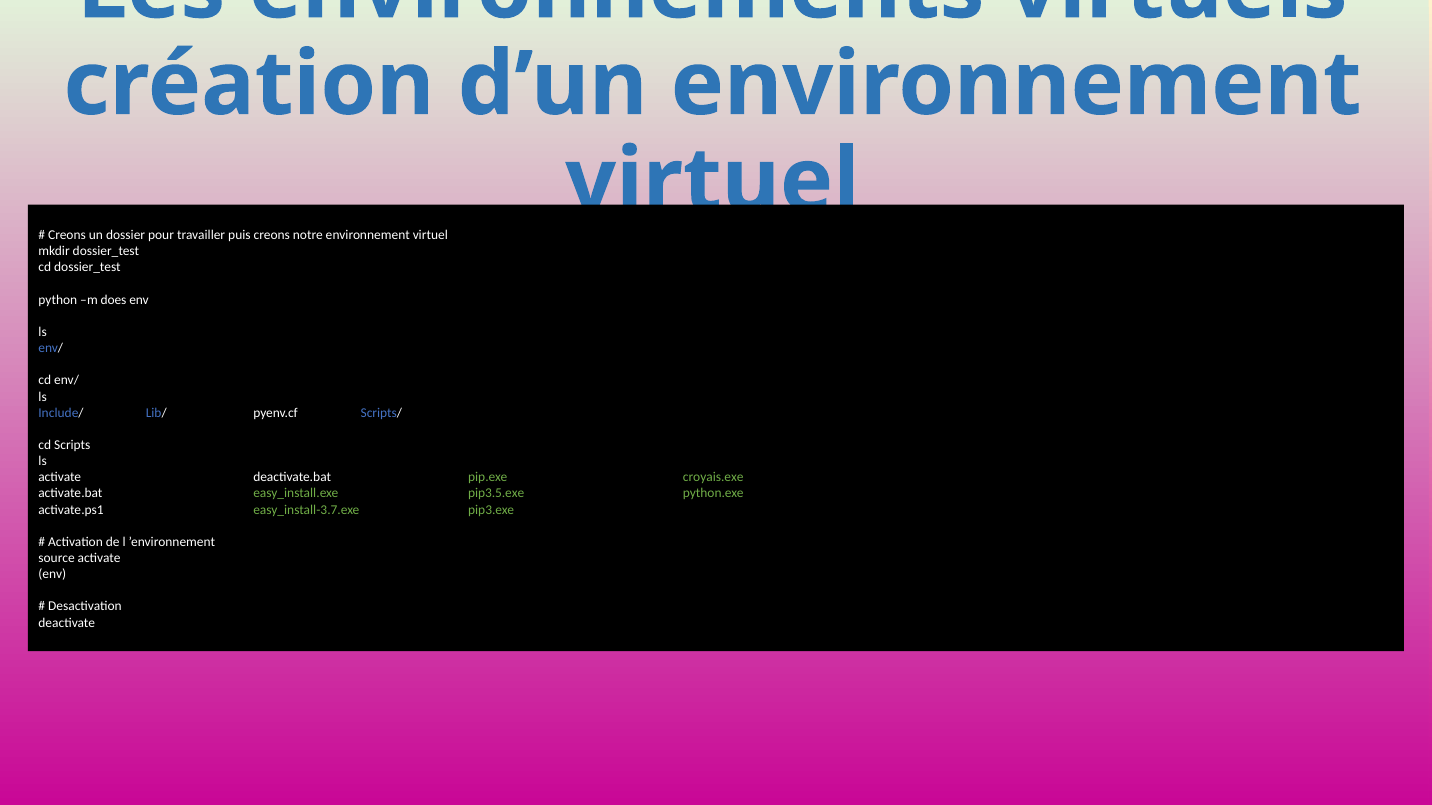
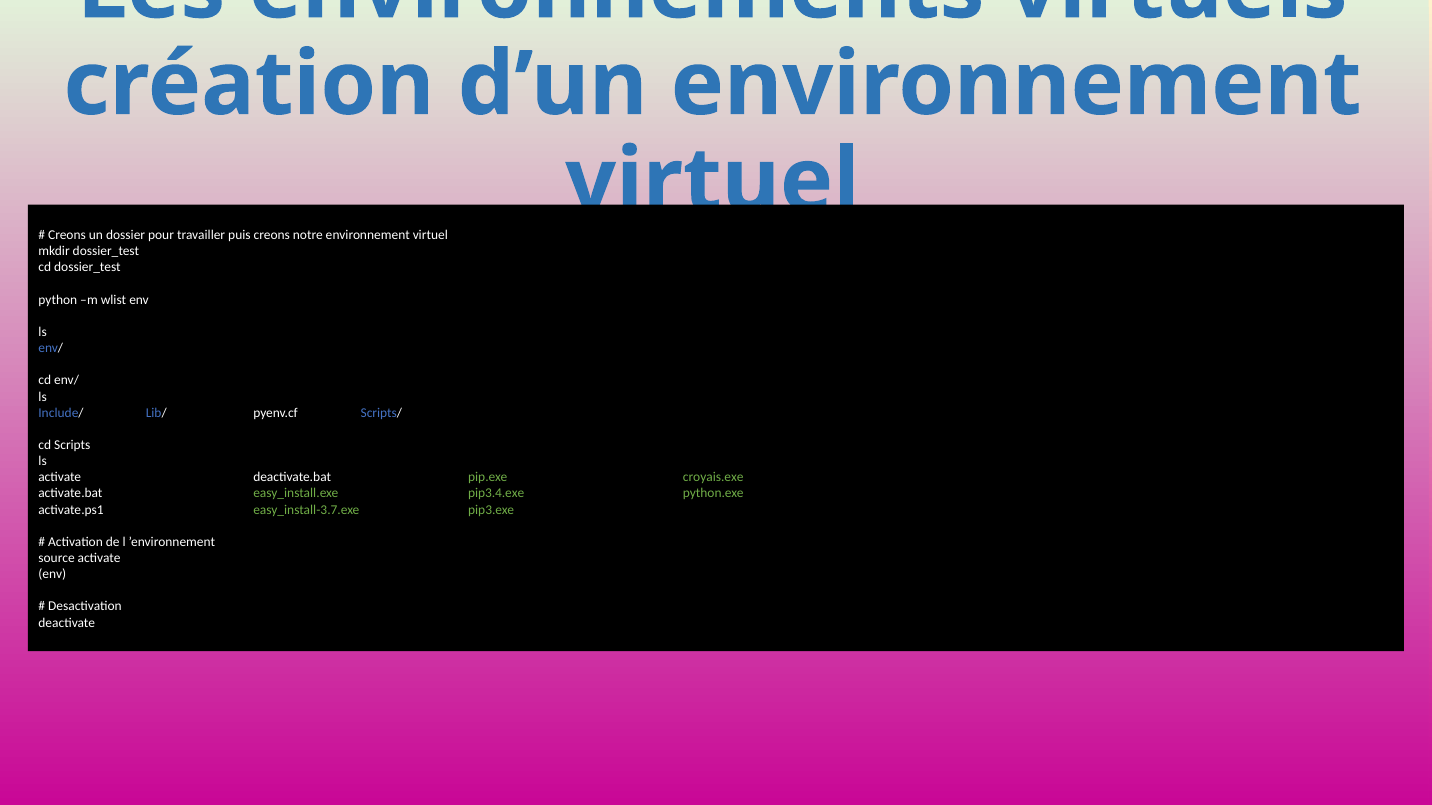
does: does -> wlist
pip3.5.exe: pip3.5.exe -> pip3.4.exe
